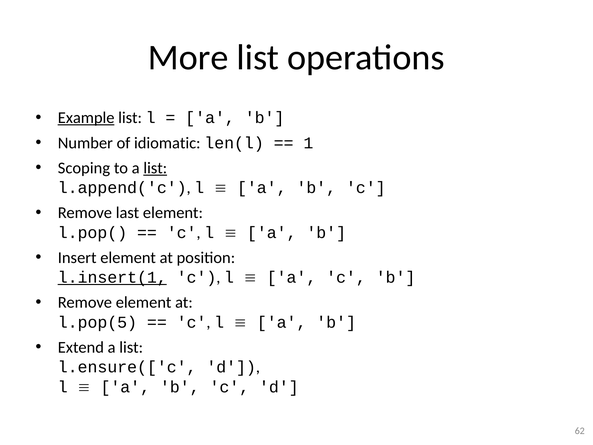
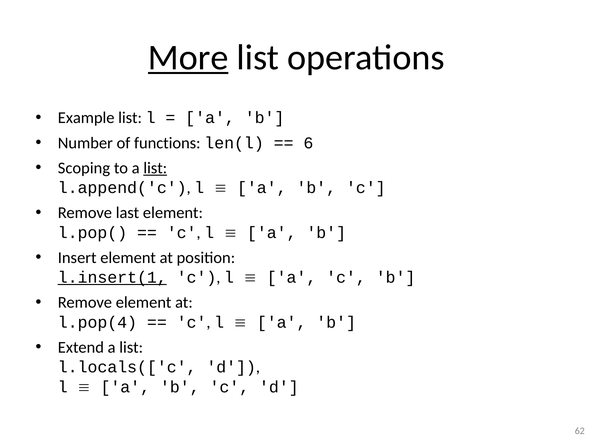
More underline: none -> present
Example underline: present -> none
idiomatic: idiomatic -> functions
1: 1 -> 6
l.pop(5: l.pop(5 -> l.pop(4
l.ensure(['c: l.ensure(['c -> l.locals(['c
